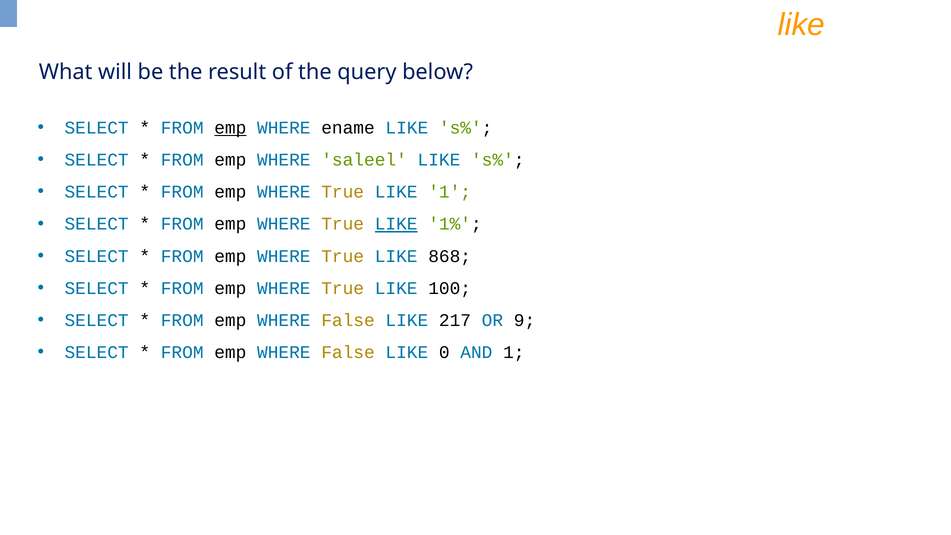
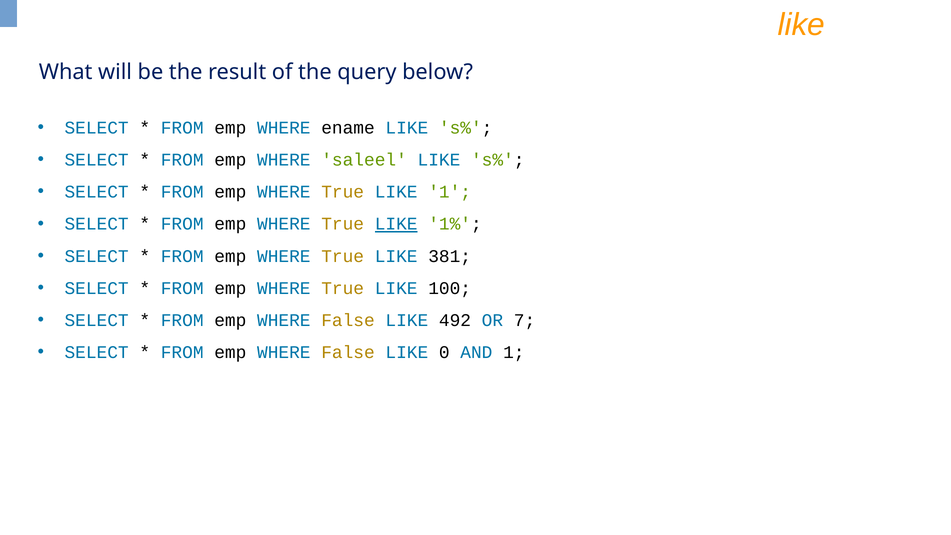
emp at (230, 128) underline: present -> none
868: 868 -> 381
217: 217 -> 492
9: 9 -> 7
